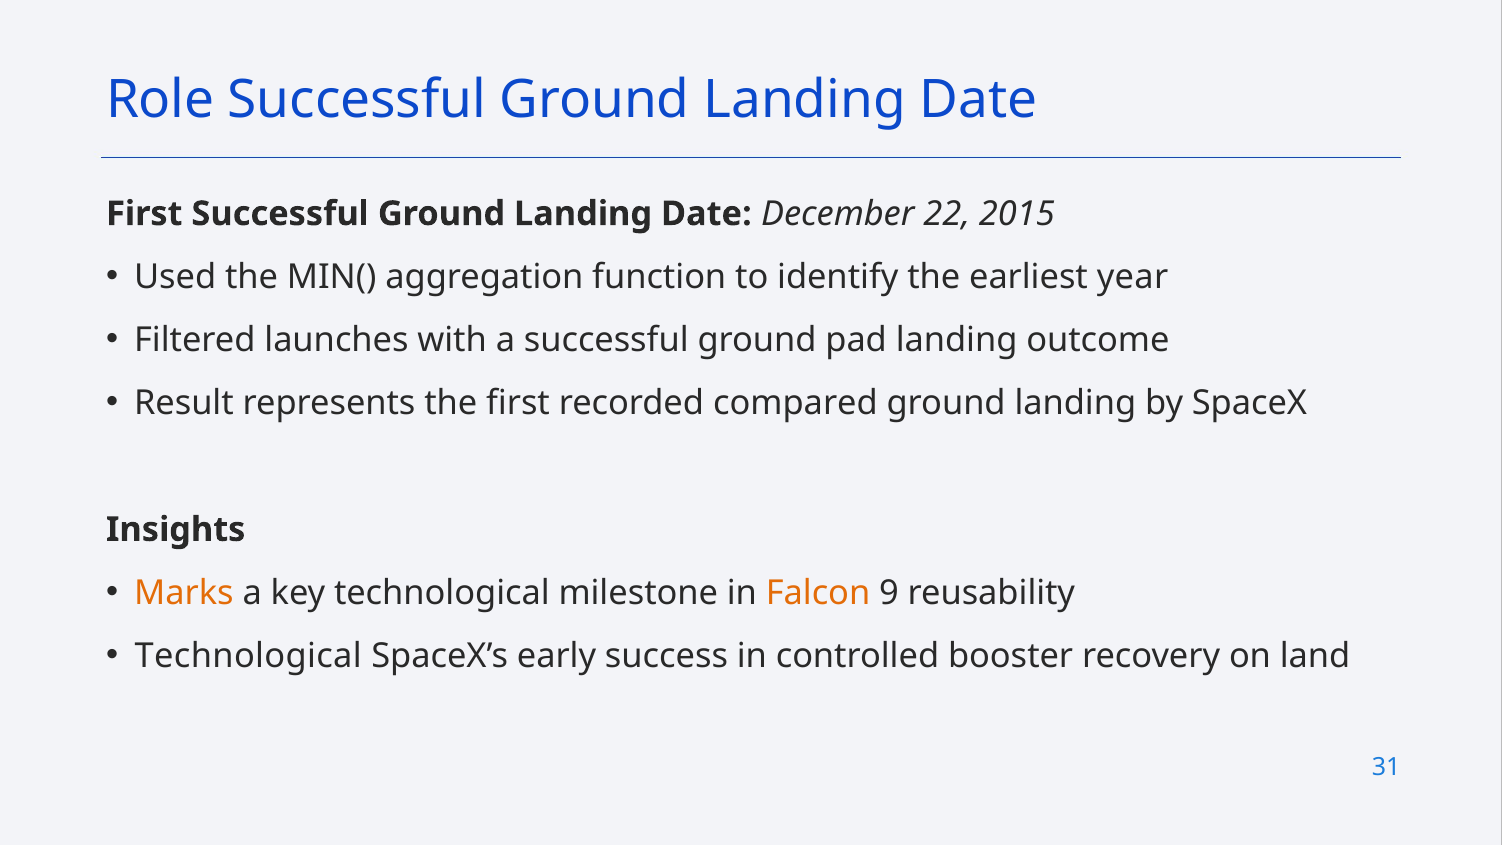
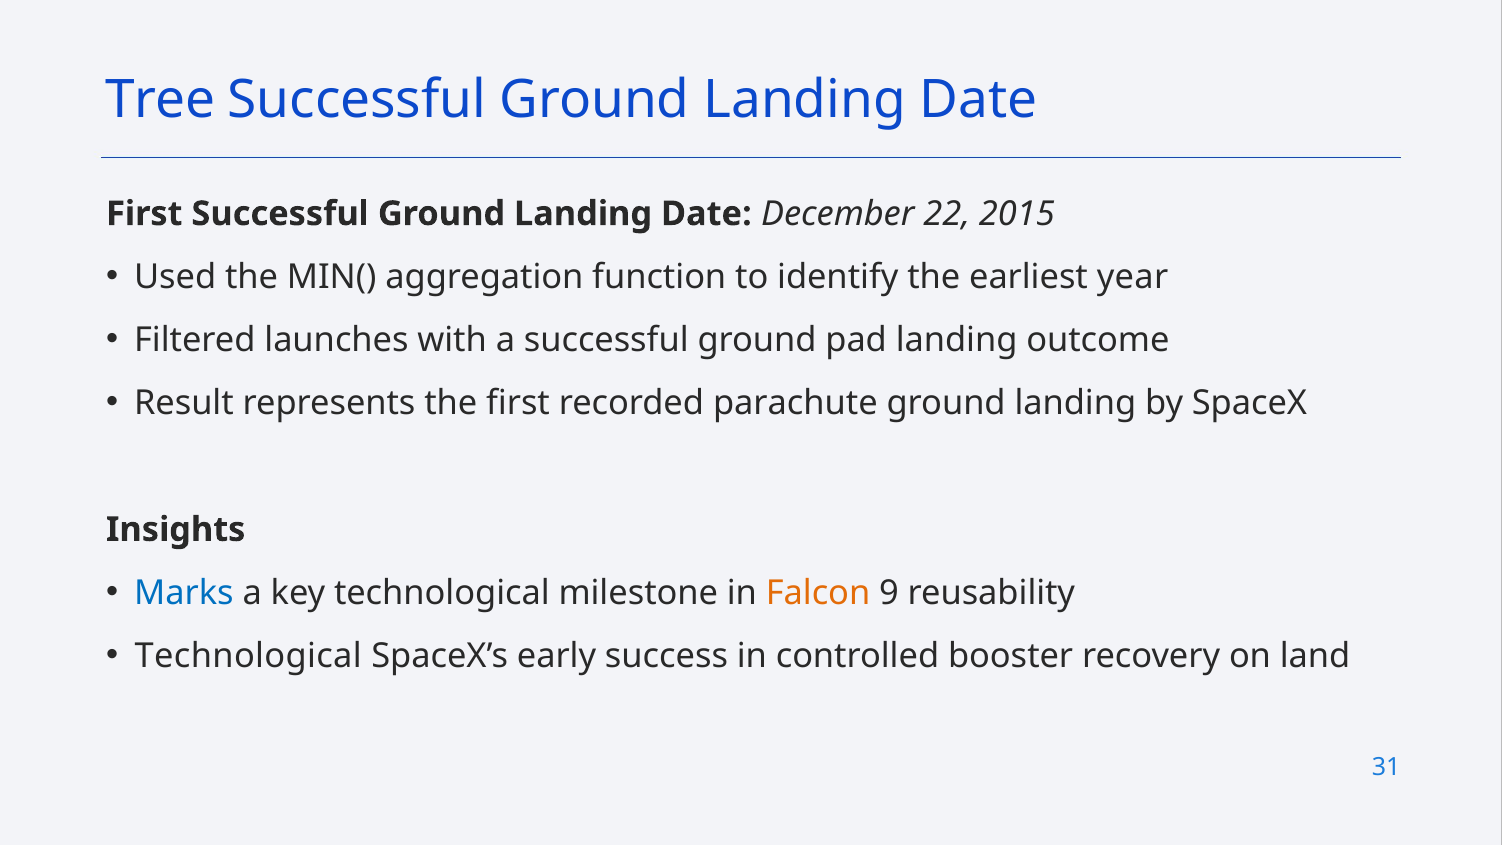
Role: Role -> Tree
compared: compared -> parachute
Marks colour: orange -> blue
